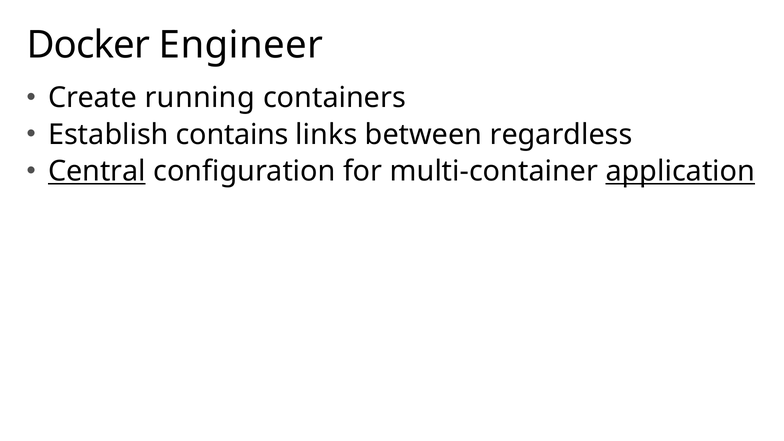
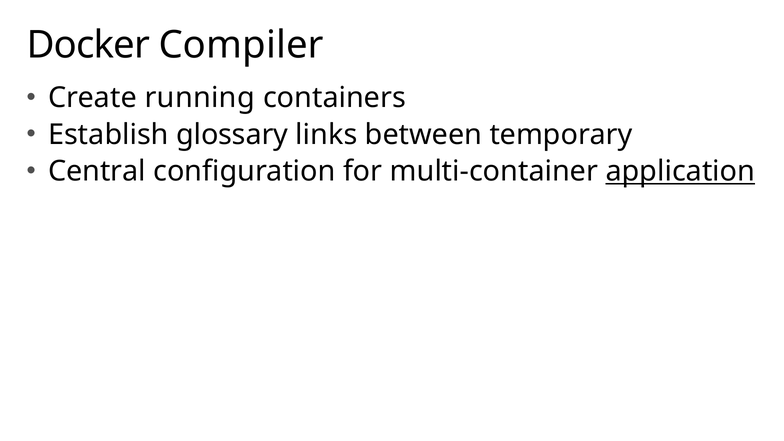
Engineer: Engineer -> Compiler
contains: contains -> glossary
regardless: regardless -> temporary
Central underline: present -> none
